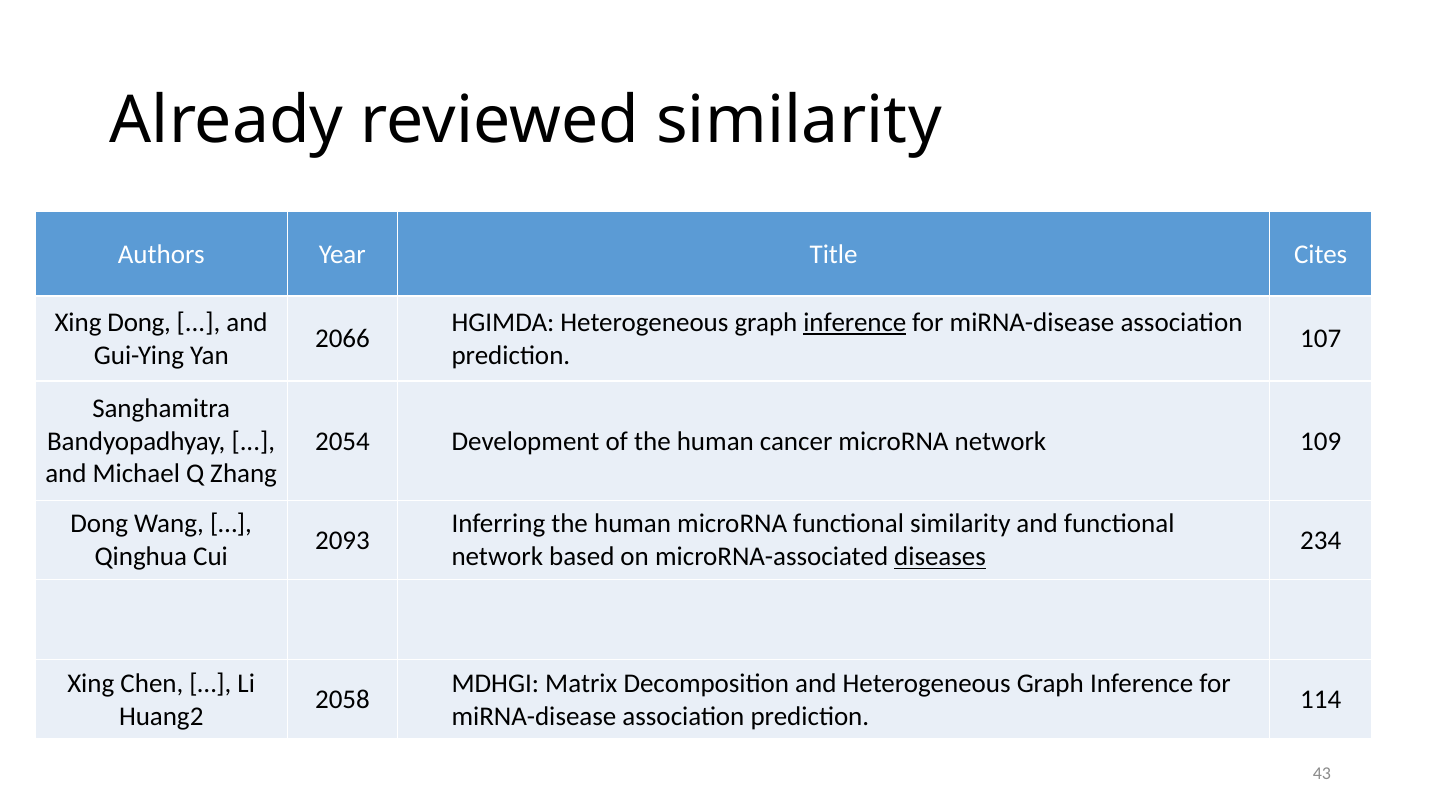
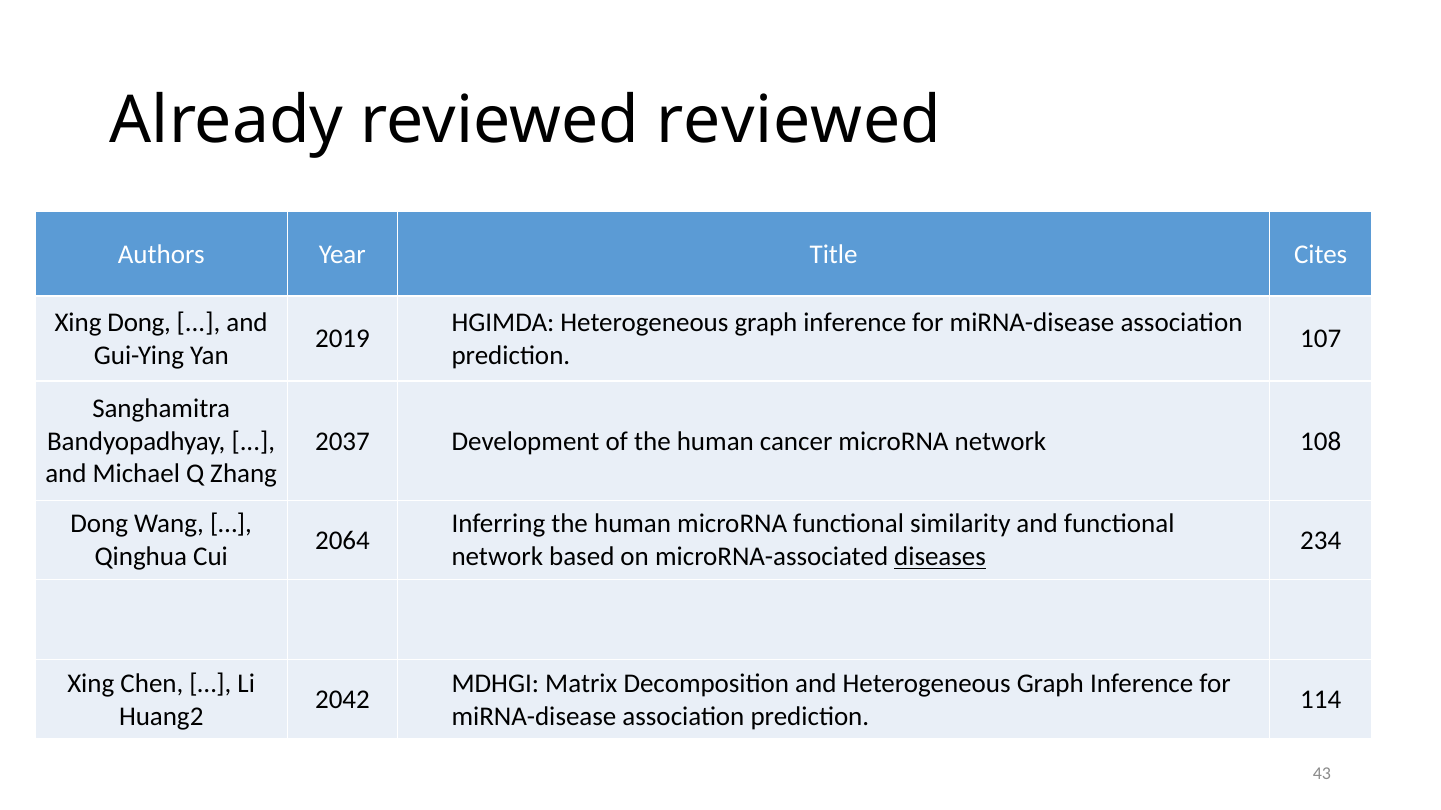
reviewed similarity: similarity -> reviewed
inference at (855, 323) underline: present -> none
2066: 2066 -> 2019
2054: 2054 -> 2037
109: 109 -> 108
2093: 2093 -> 2064
2058: 2058 -> 2042
